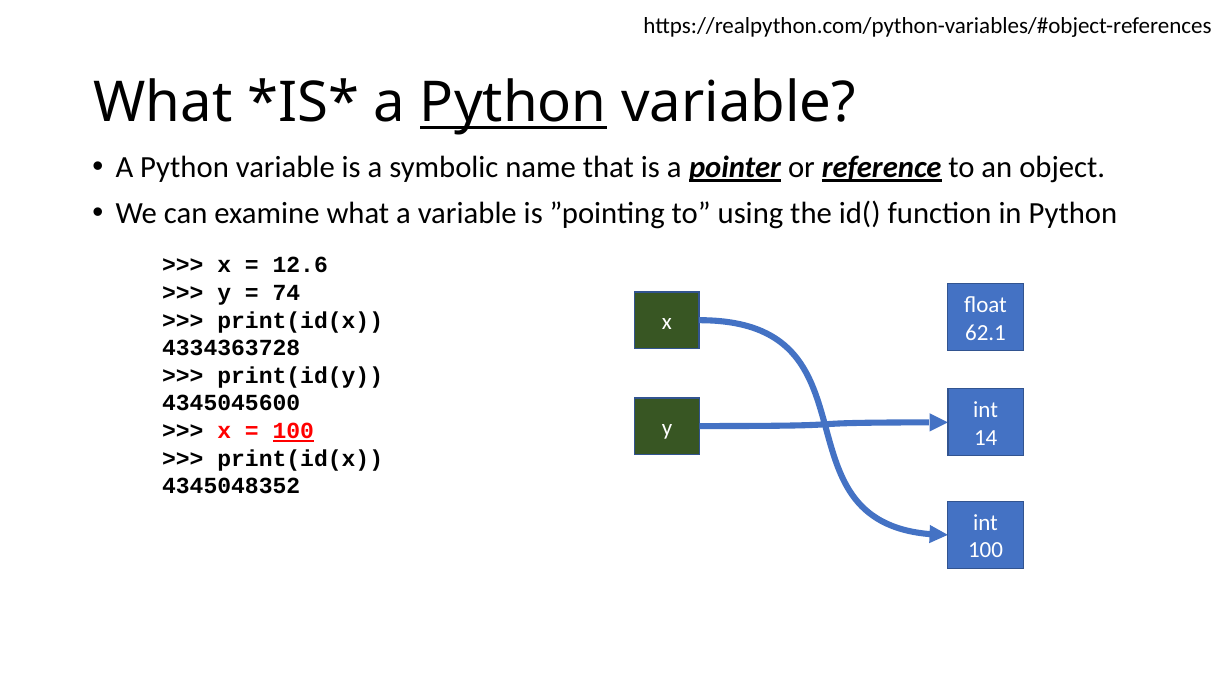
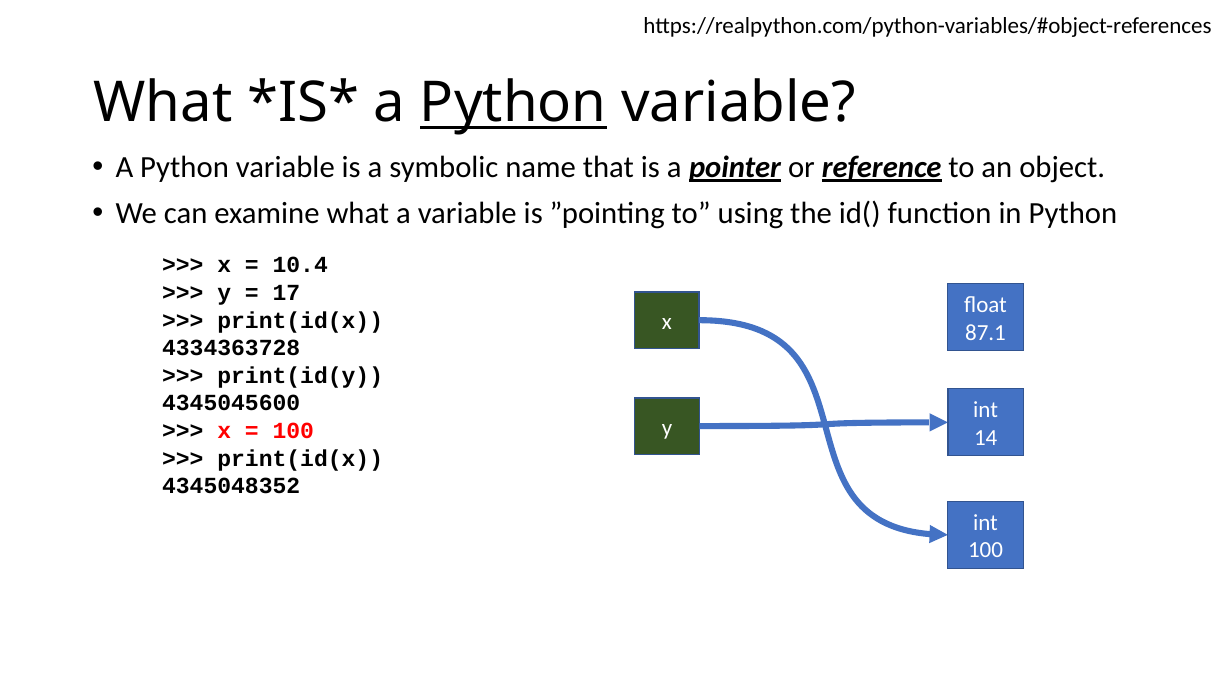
12.6: 12.6 -> 10.4
74: 74 -> 17
62.1: 62.1 -> 87.1
100 at (293, 431) underline: present -> none
